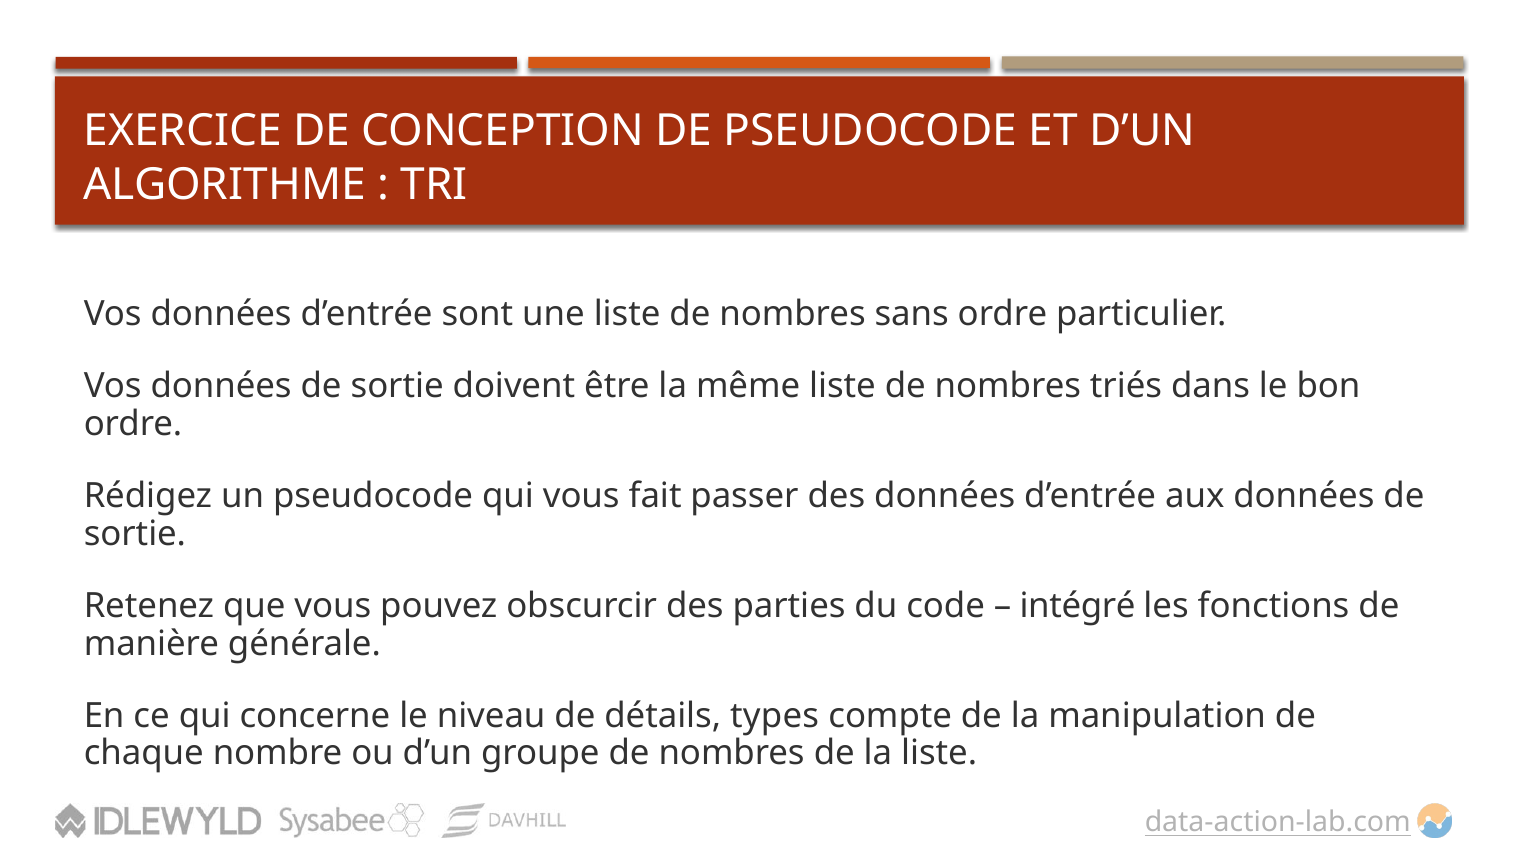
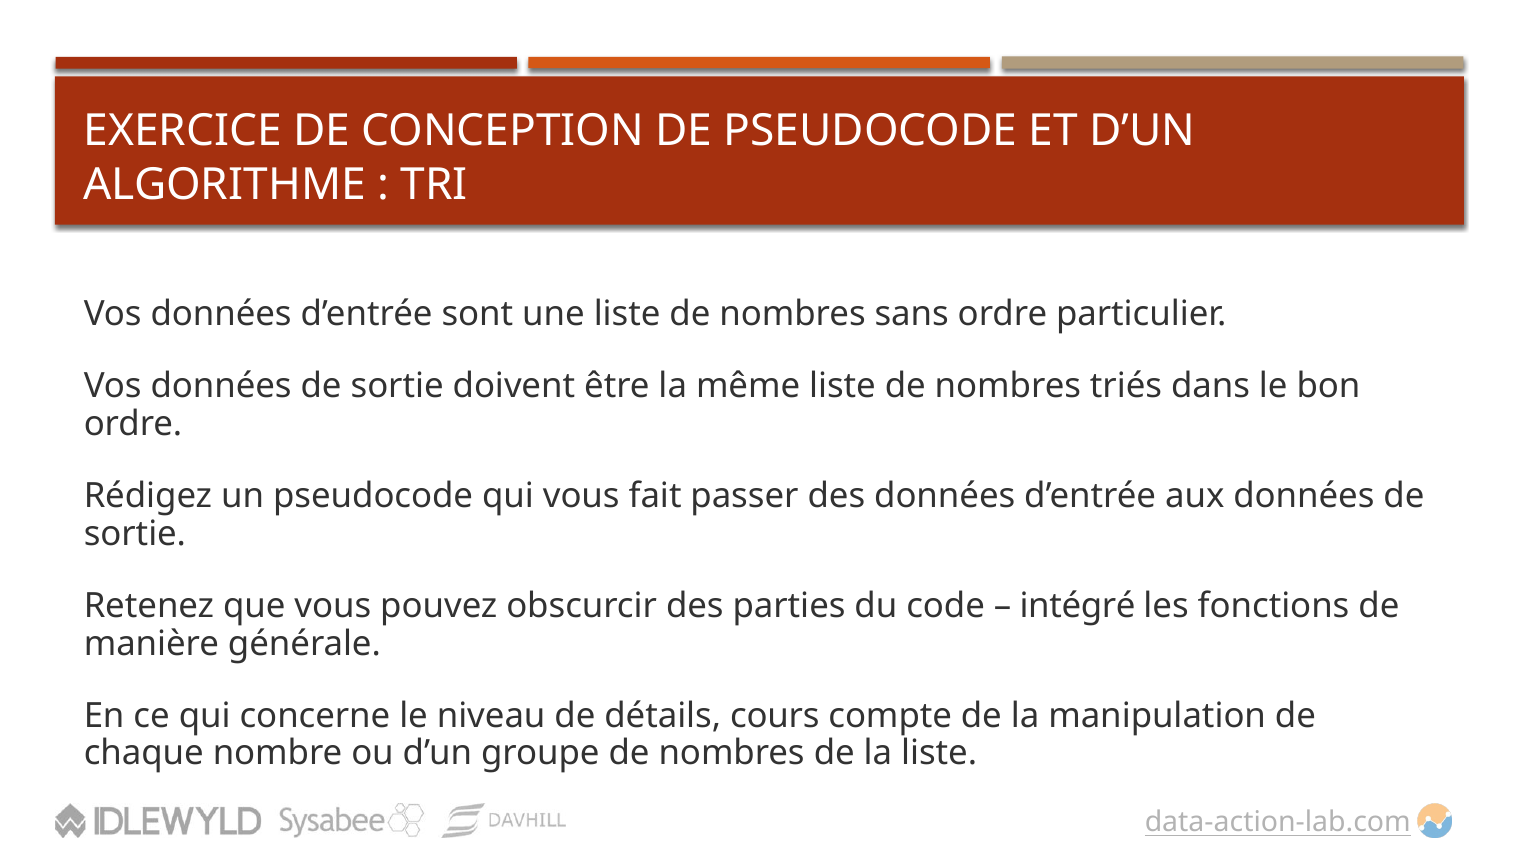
types: types -> cours
